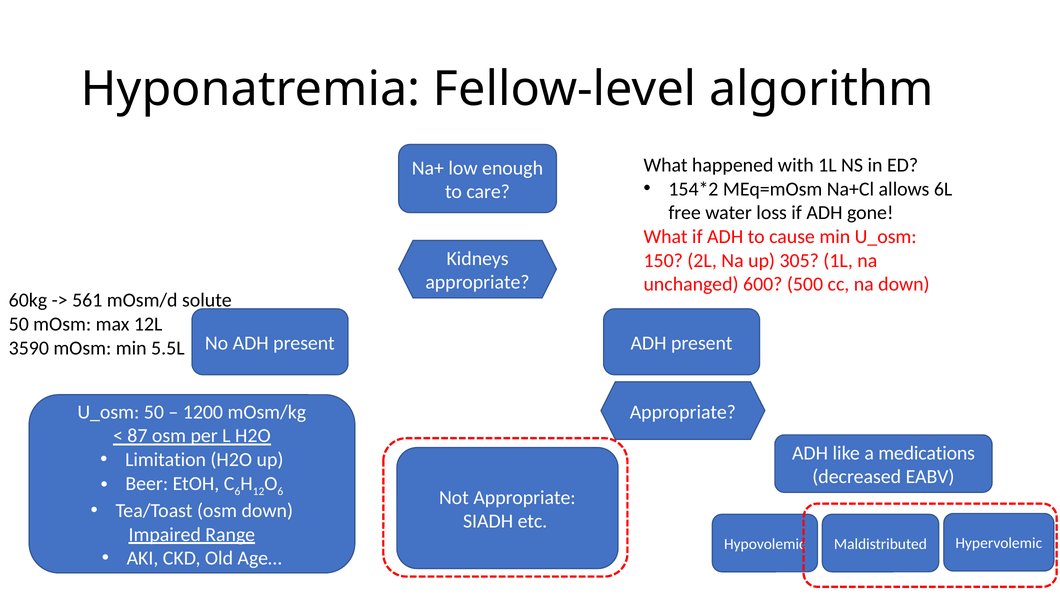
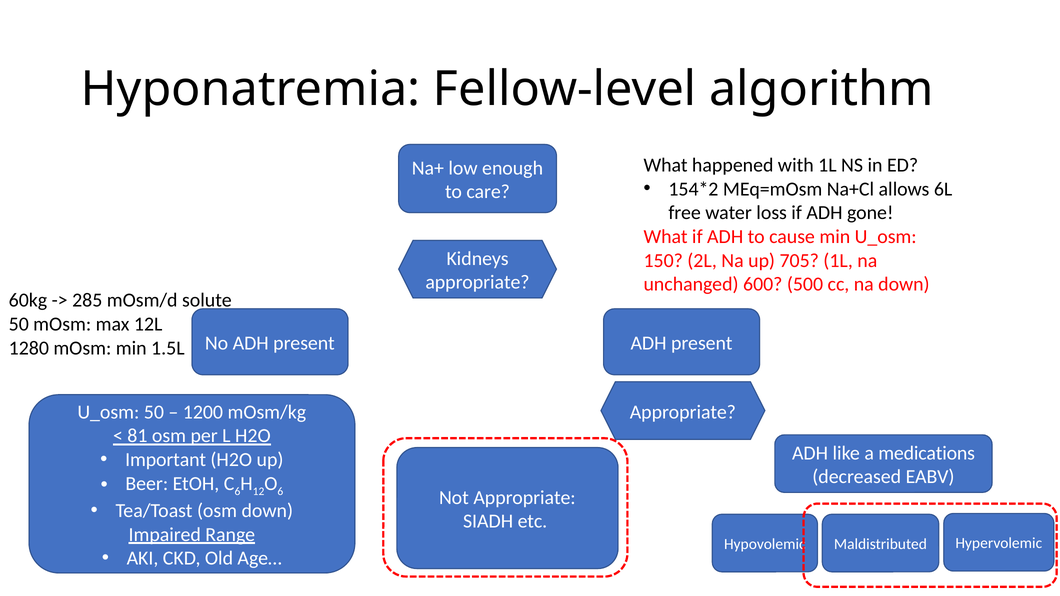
305: 305 -> 705
561: 561 -> 285
3590: 3590 -> 1280
5.5L: 5.5L -> 1.5L
87: 87 -> 81
Limitation: Limitation -> Important
